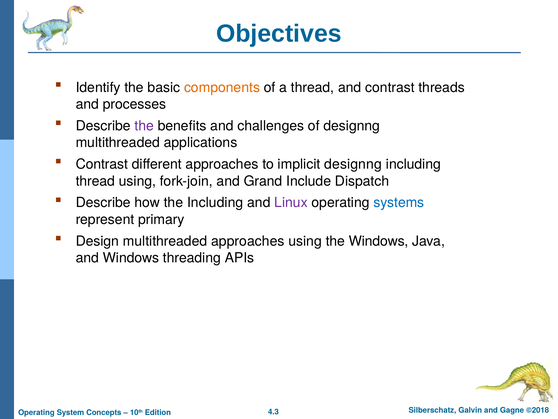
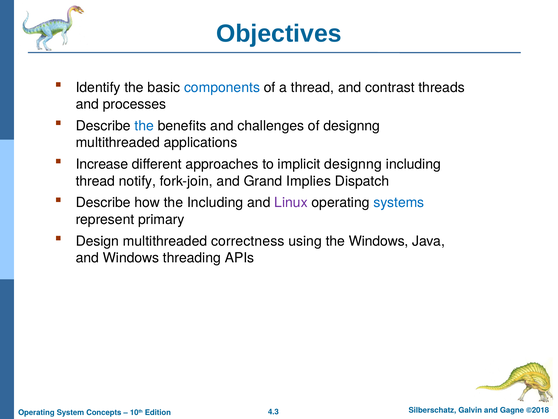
components colour: orange -> blue
the at (144, 126) colour: purple -> blue
Contrast at (102, 164): Contrast -> Increase
thread using: using -> notify
Include: Include -> Implies
multithreaded approaches: approaches -> correctness
